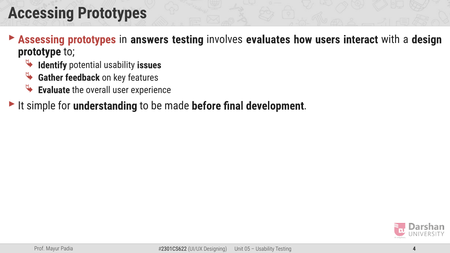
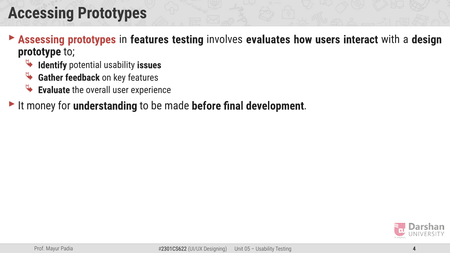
in answers: answers -> features
simple: simple -> money
